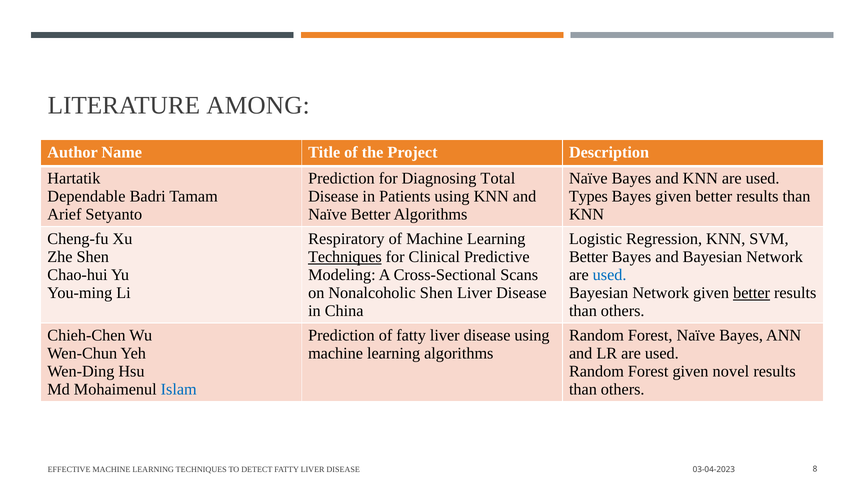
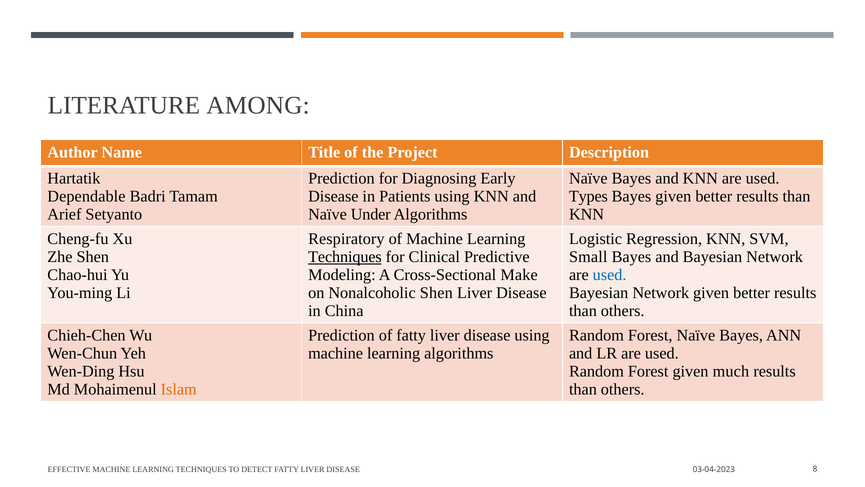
Total: Total -> Early
Naïve Better: Better -> Under
Better at (588, 257): Better -> Small
Scans: Scans -> Make
better at (752, 293) underline: present -> none
novel: novel -> much
Islam colour: blue -> orange
